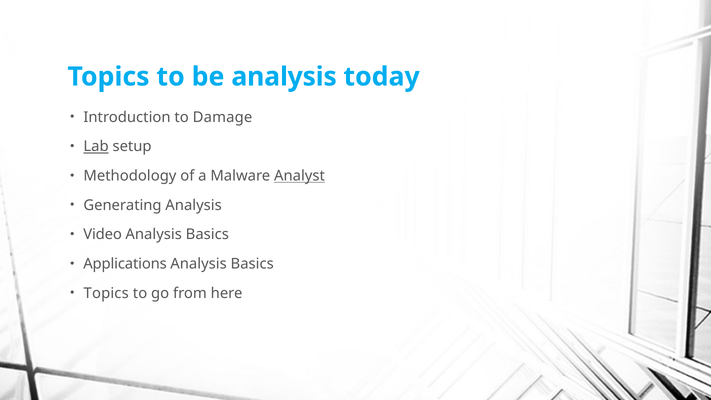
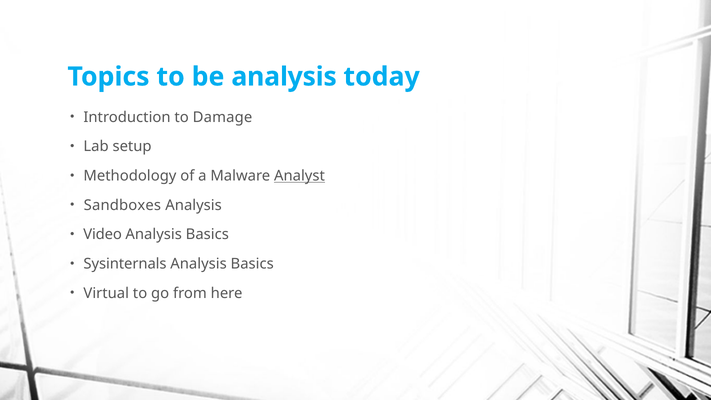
Lab underline: present -> none
Generating: Generating -> Sandboxes
Applications: Applications -> Sysinternals
Topics at (106, 293): Topics -> Virtual
